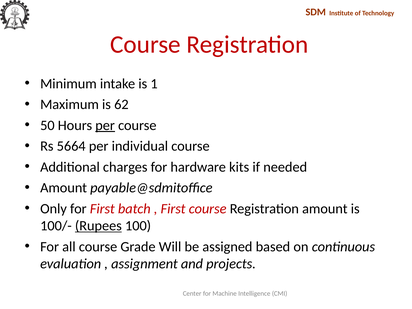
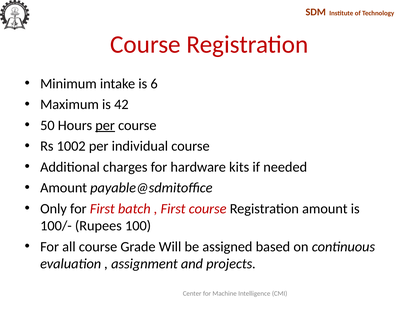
1: 1 -> 6
62: 62 -> 42
5664: 5664 -> 1002
Rupees underline: present -> none
